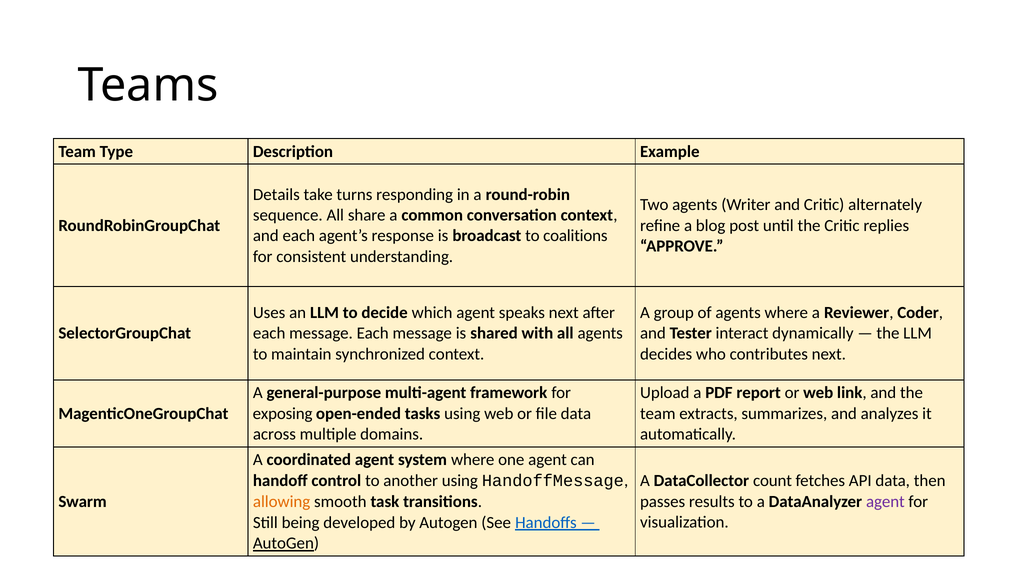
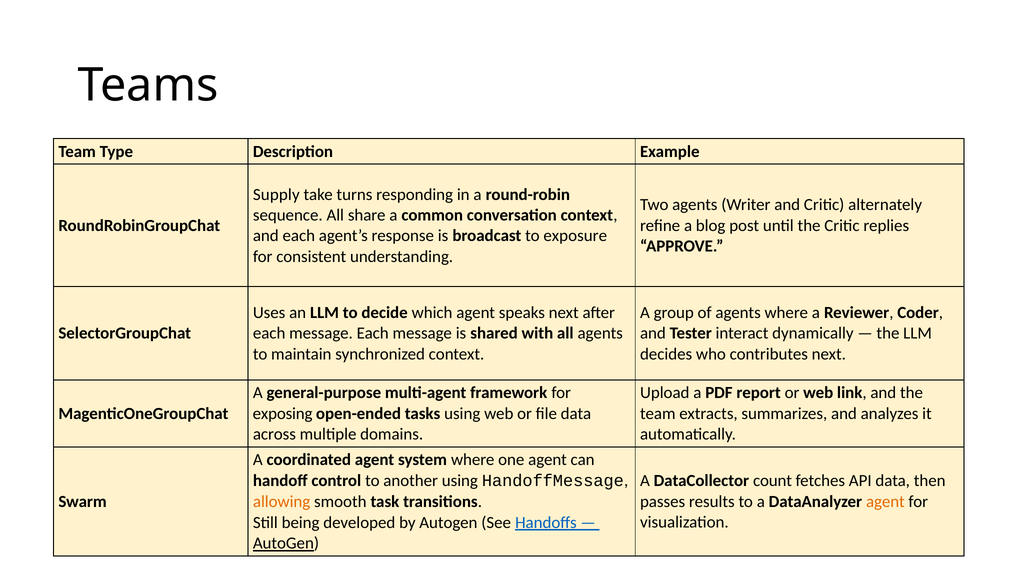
Details: Details -> Supply
coalitions: coalitions -> exposure
agent at (885, 502) colour: purple -> orange
